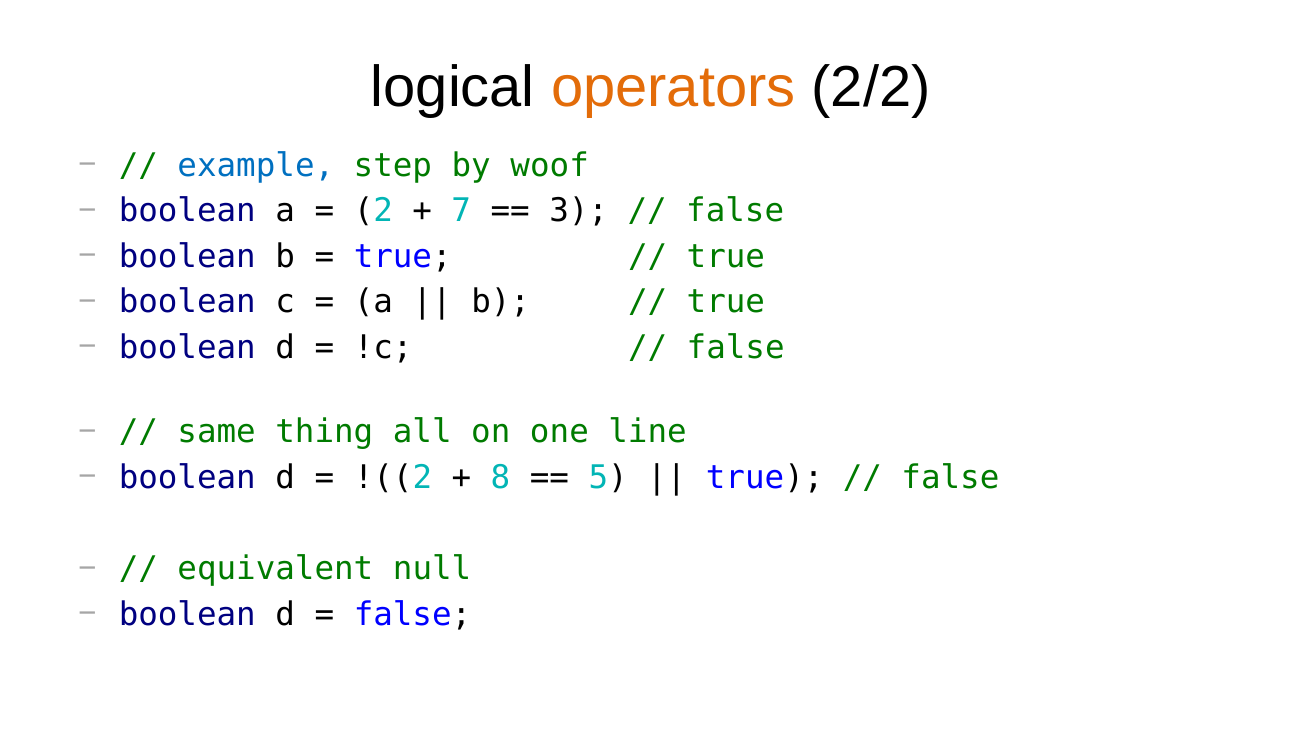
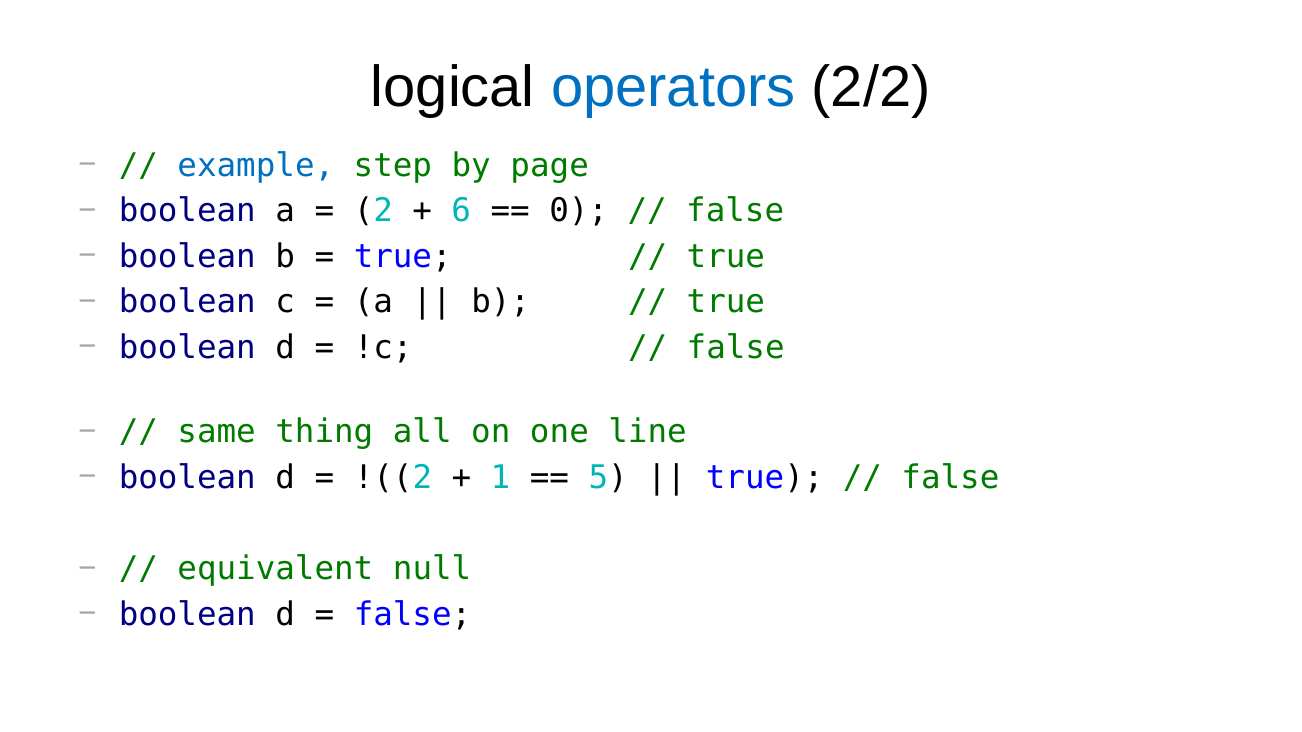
operators colour: orange -> blue
woof: woof -> page
7: 7 -> 6
3: 3 -> 0
8: 8 -> 1
